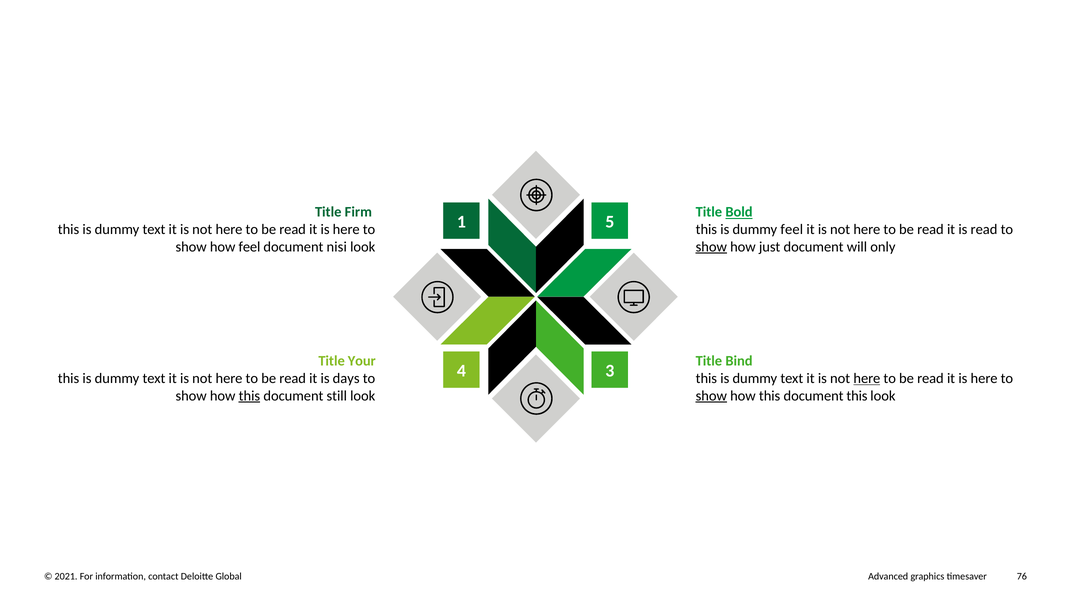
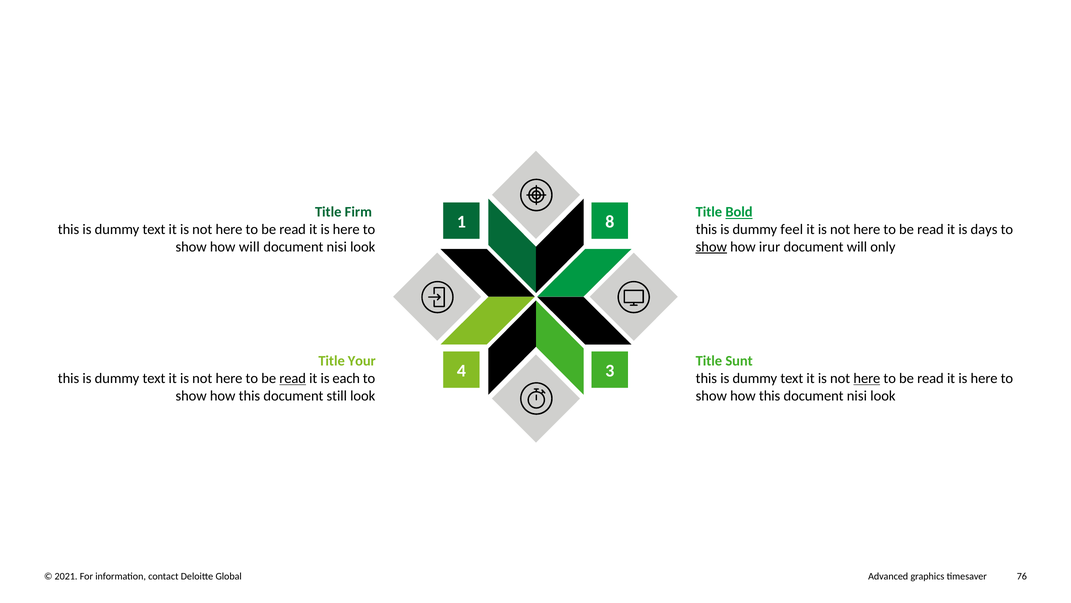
5: 5 -> 8
is read: read -> days
how feel: feel -> will
just: just -> irur
Bind: Bind -> Sunt
read at (293, 378) underline: none -> present
days: days -> each
this at (249, 396) underline: present -> none
show at (711, 396) underline: present -> none
this document this: this -> nisi
